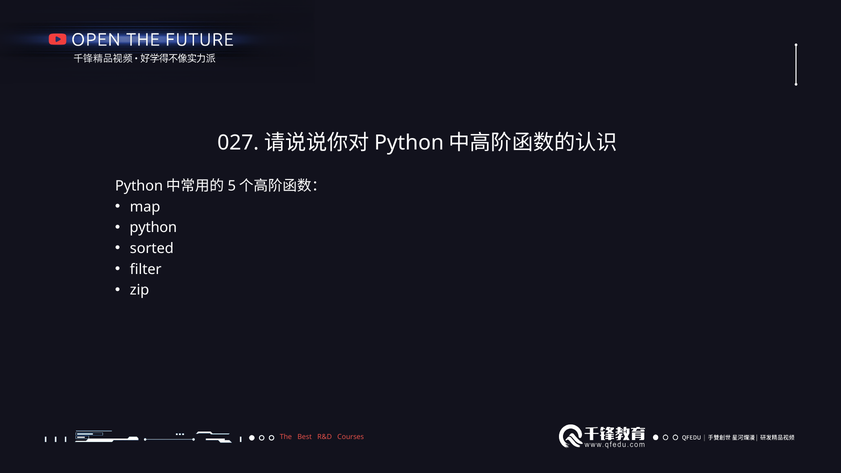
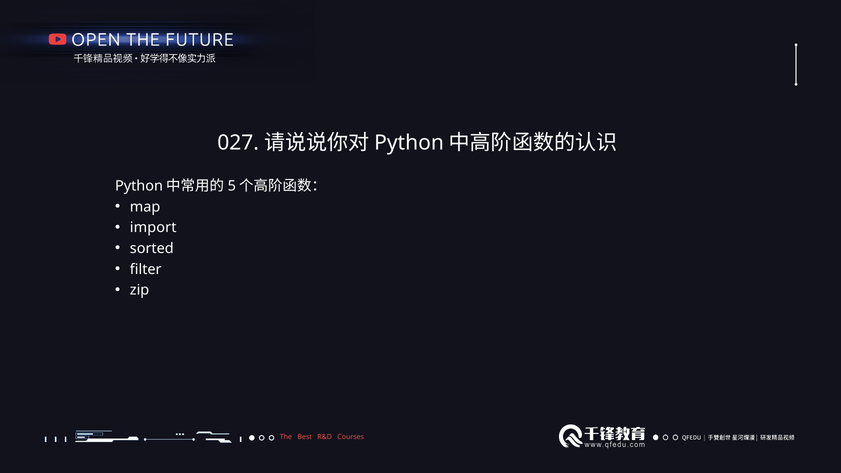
python at (153, 228): python -> import
